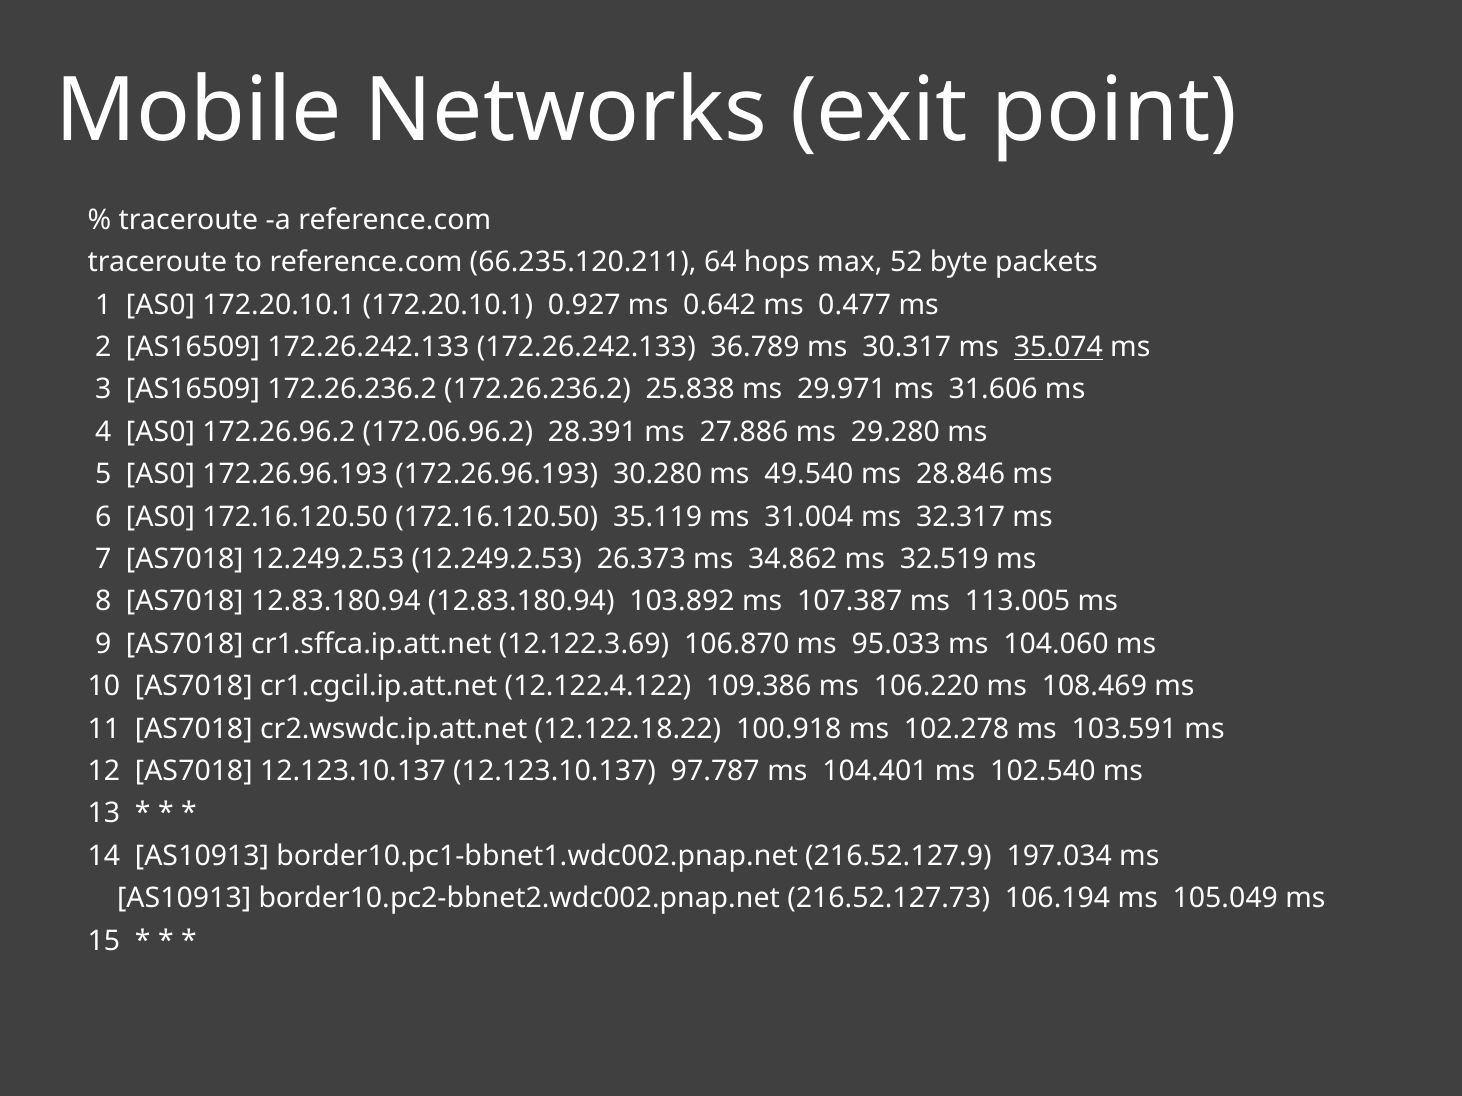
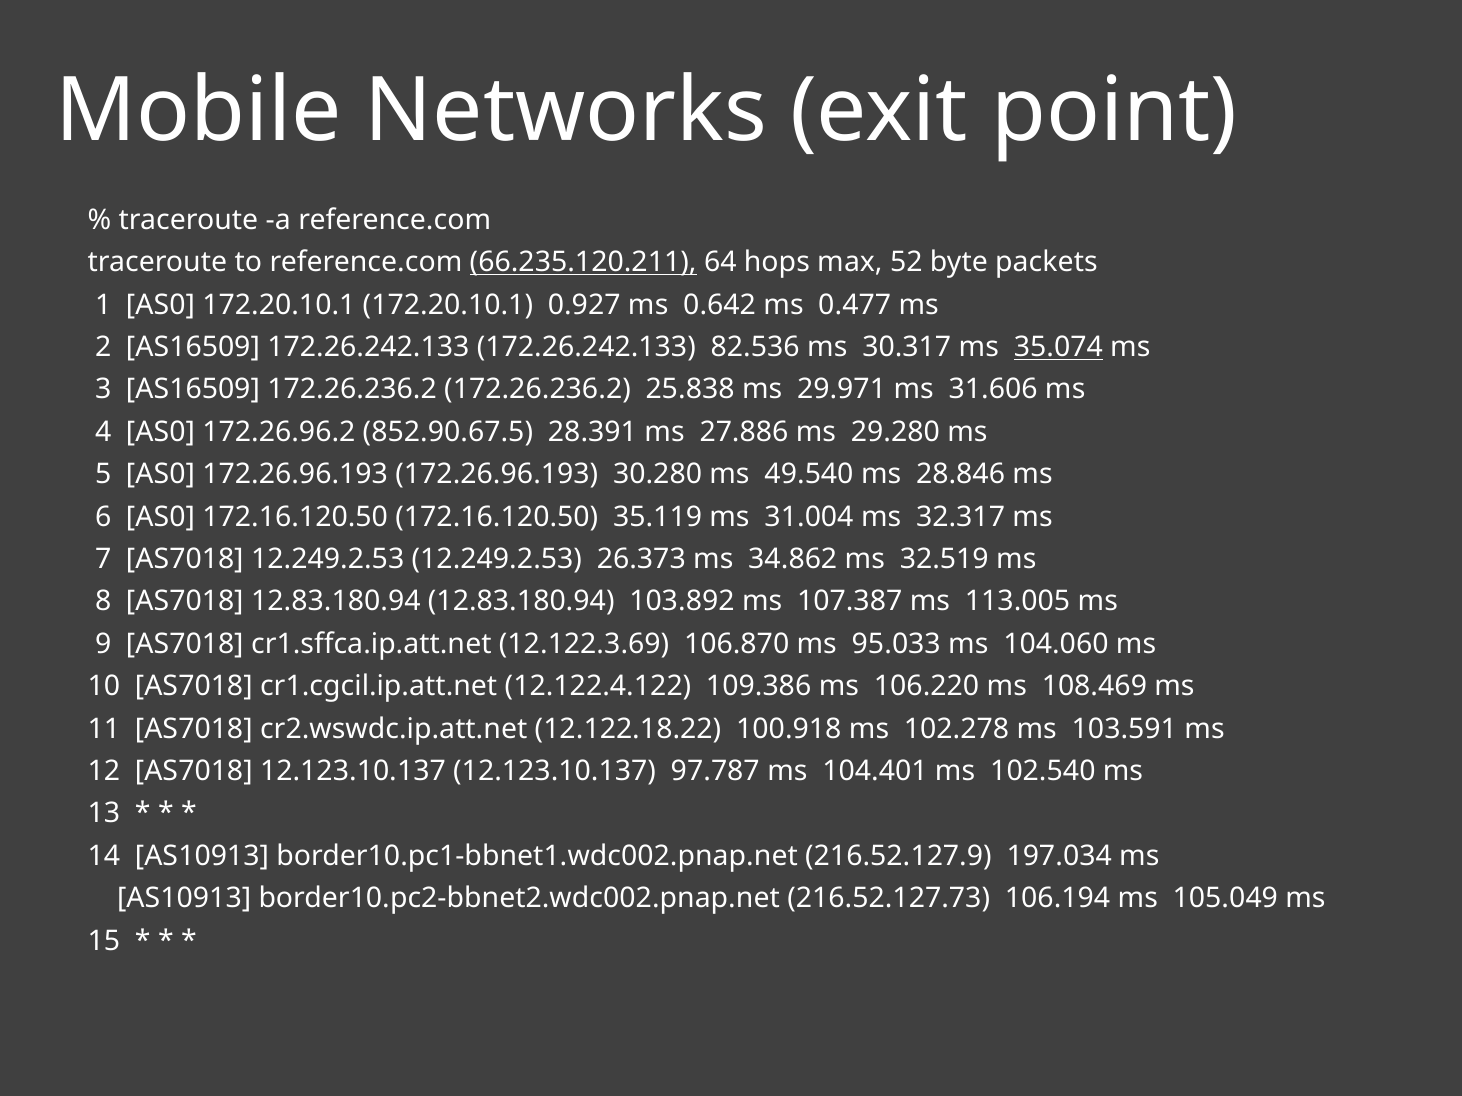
66.235.120.211 underline: none -> present
36.789: 36.789 -> 82.536
172.06.96.2: 172.06.96.2 -> 852.90.67.5
